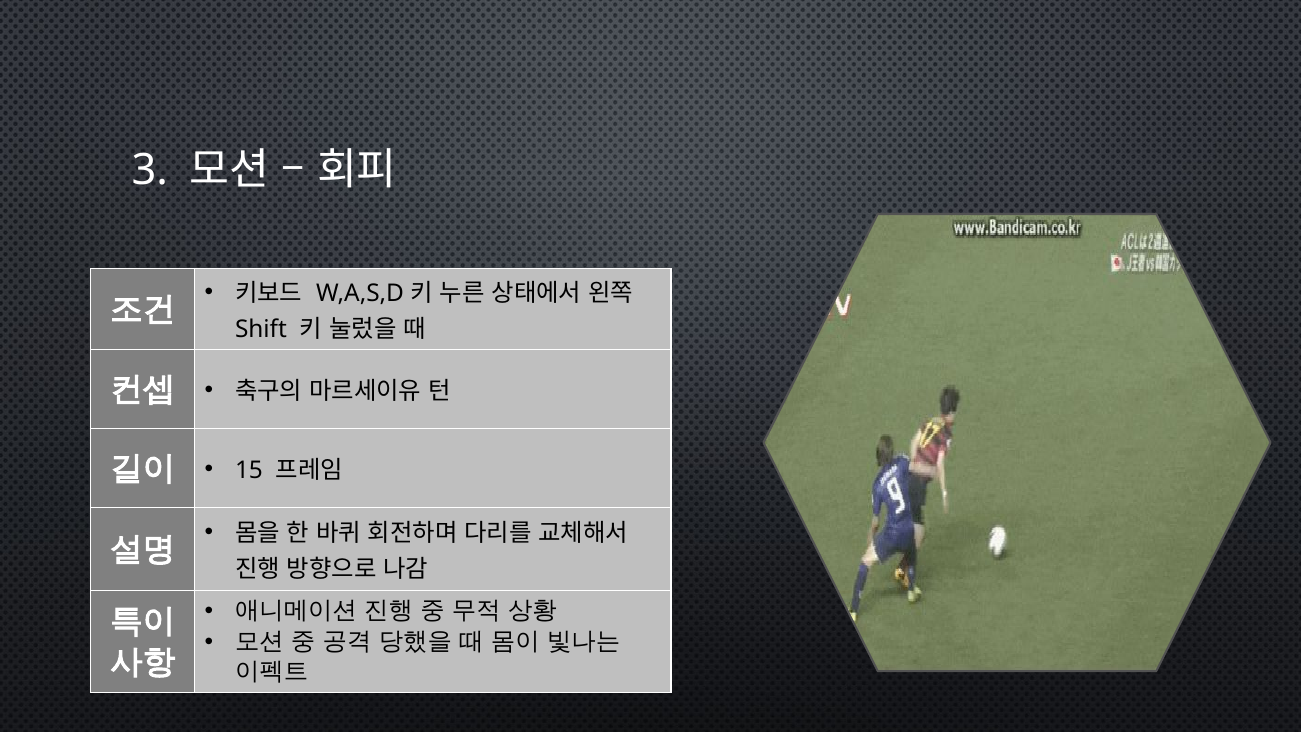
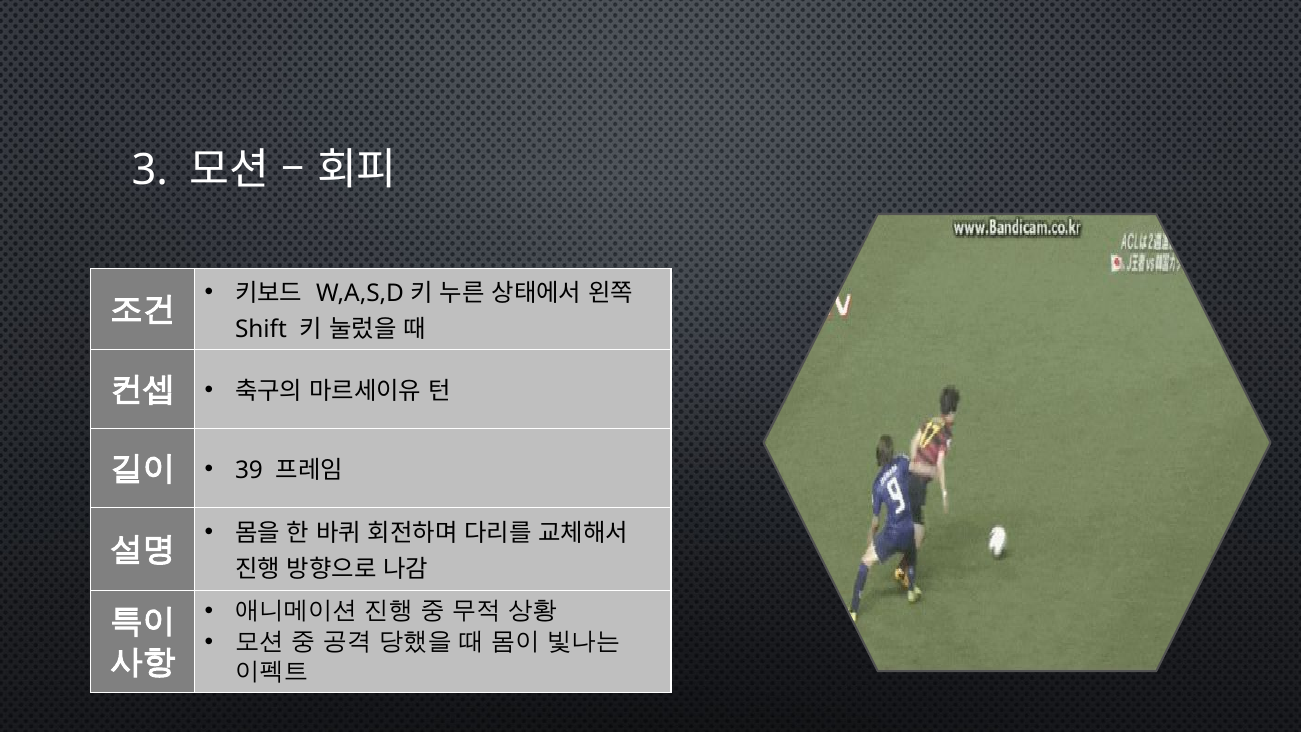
15: 15 -> 39
